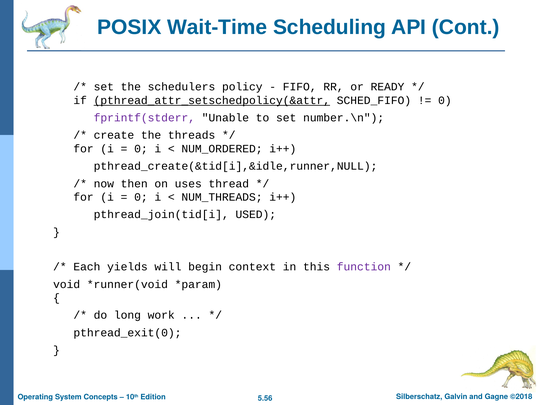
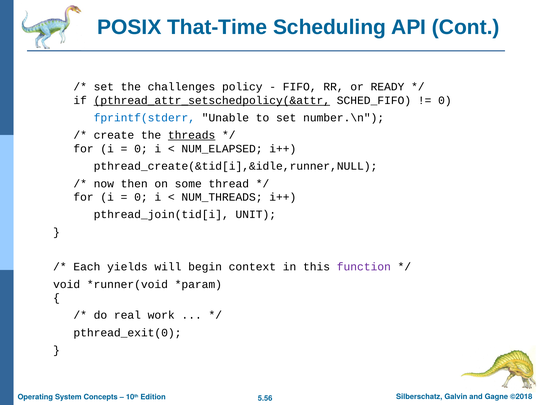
Wait-Time: Wait-Time -> That-Time
schedulers: schedulers -> challenges
fprintf(stderr colour: purple -> blue
threads underline: none -> present
NUM_ORDERED: NUM_ORDERED -> NUM_ELAPSED
uses: uses -> some
USED: USED -> UNIT
long: long -> real
